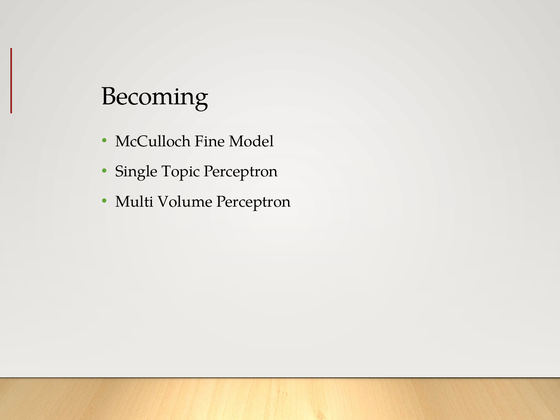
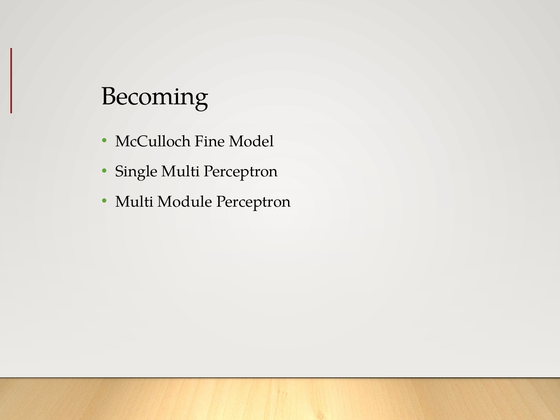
Single Topic: Topic -> Multi
Volume: Volume -> Module
